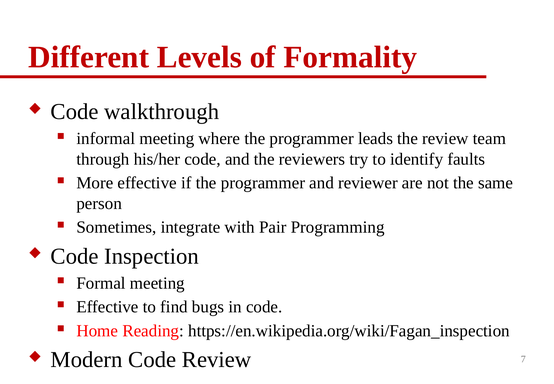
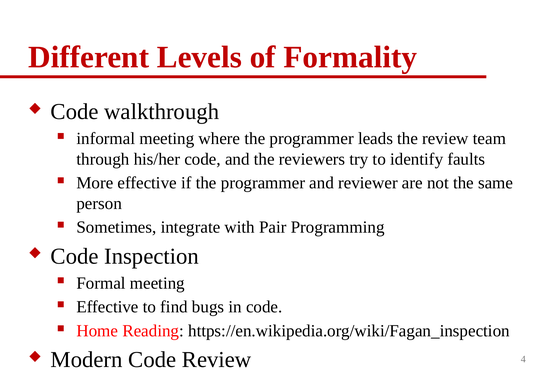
7: 7 -> 4
